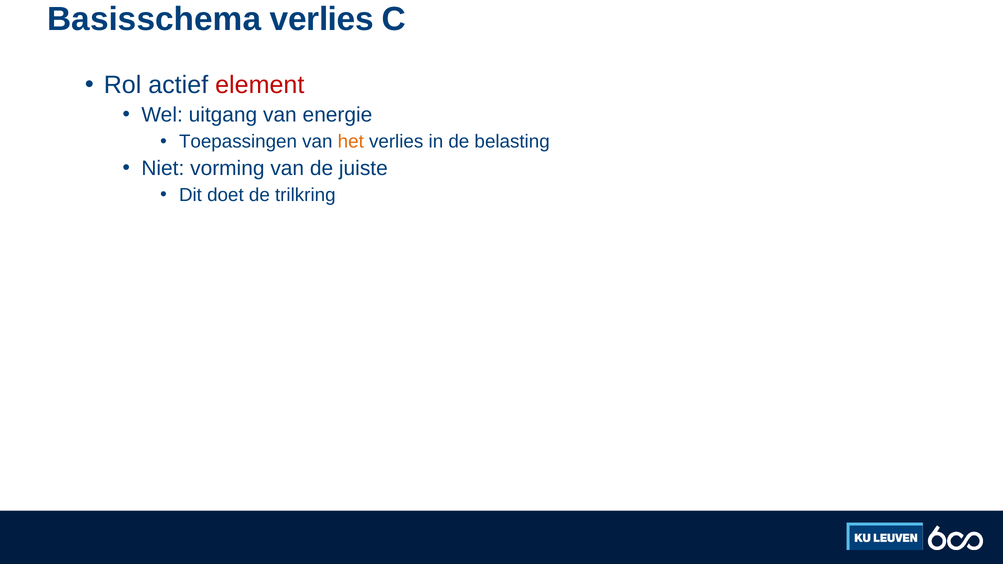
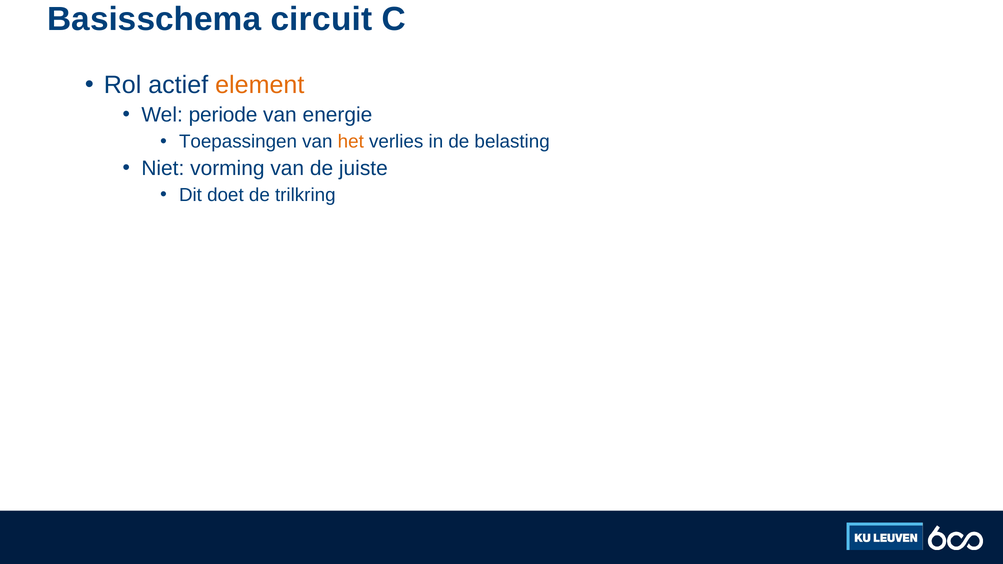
Basisschema verlies: verlies -> circuit
element colour: red -> orange
uitgang: uitgang -> periode
